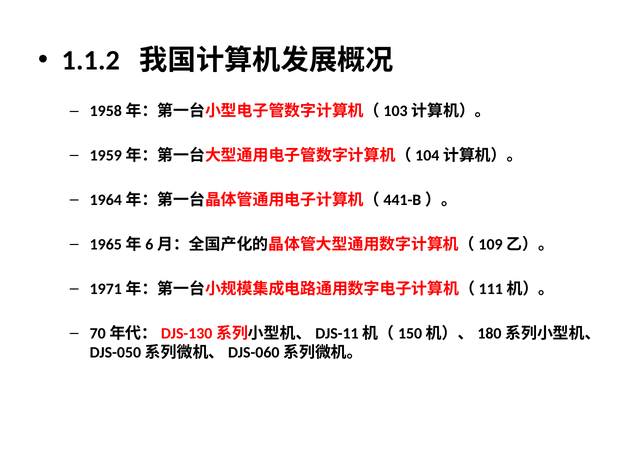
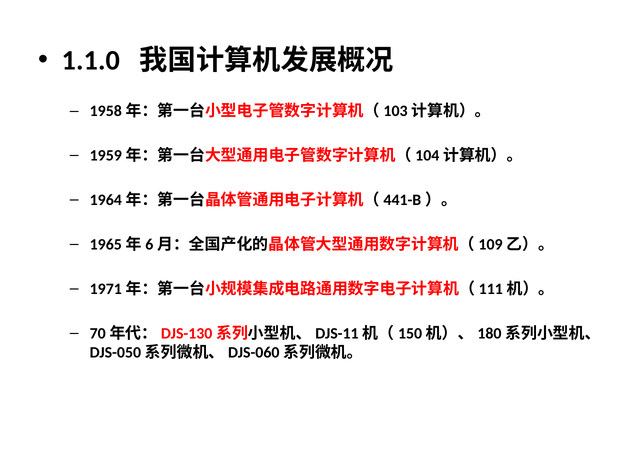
1.1.2: 1.1.2 -> 1.1.0
